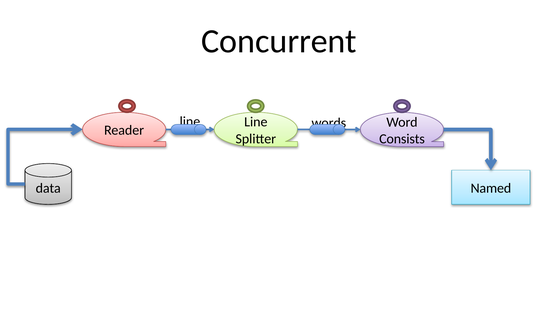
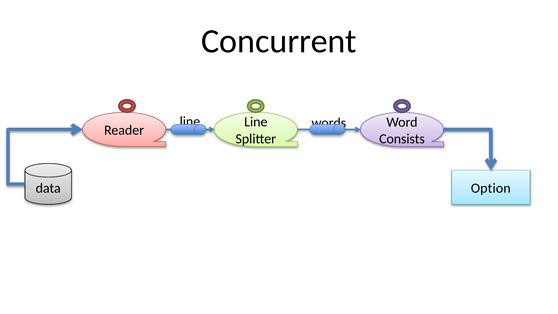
Named: Named -> Option
